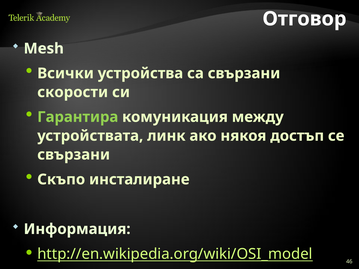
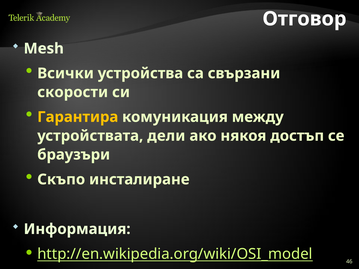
Гарантира colour: light green -> yellow
линк: линк -> дели
свързани at (74, 155): свързани -> браузъри
